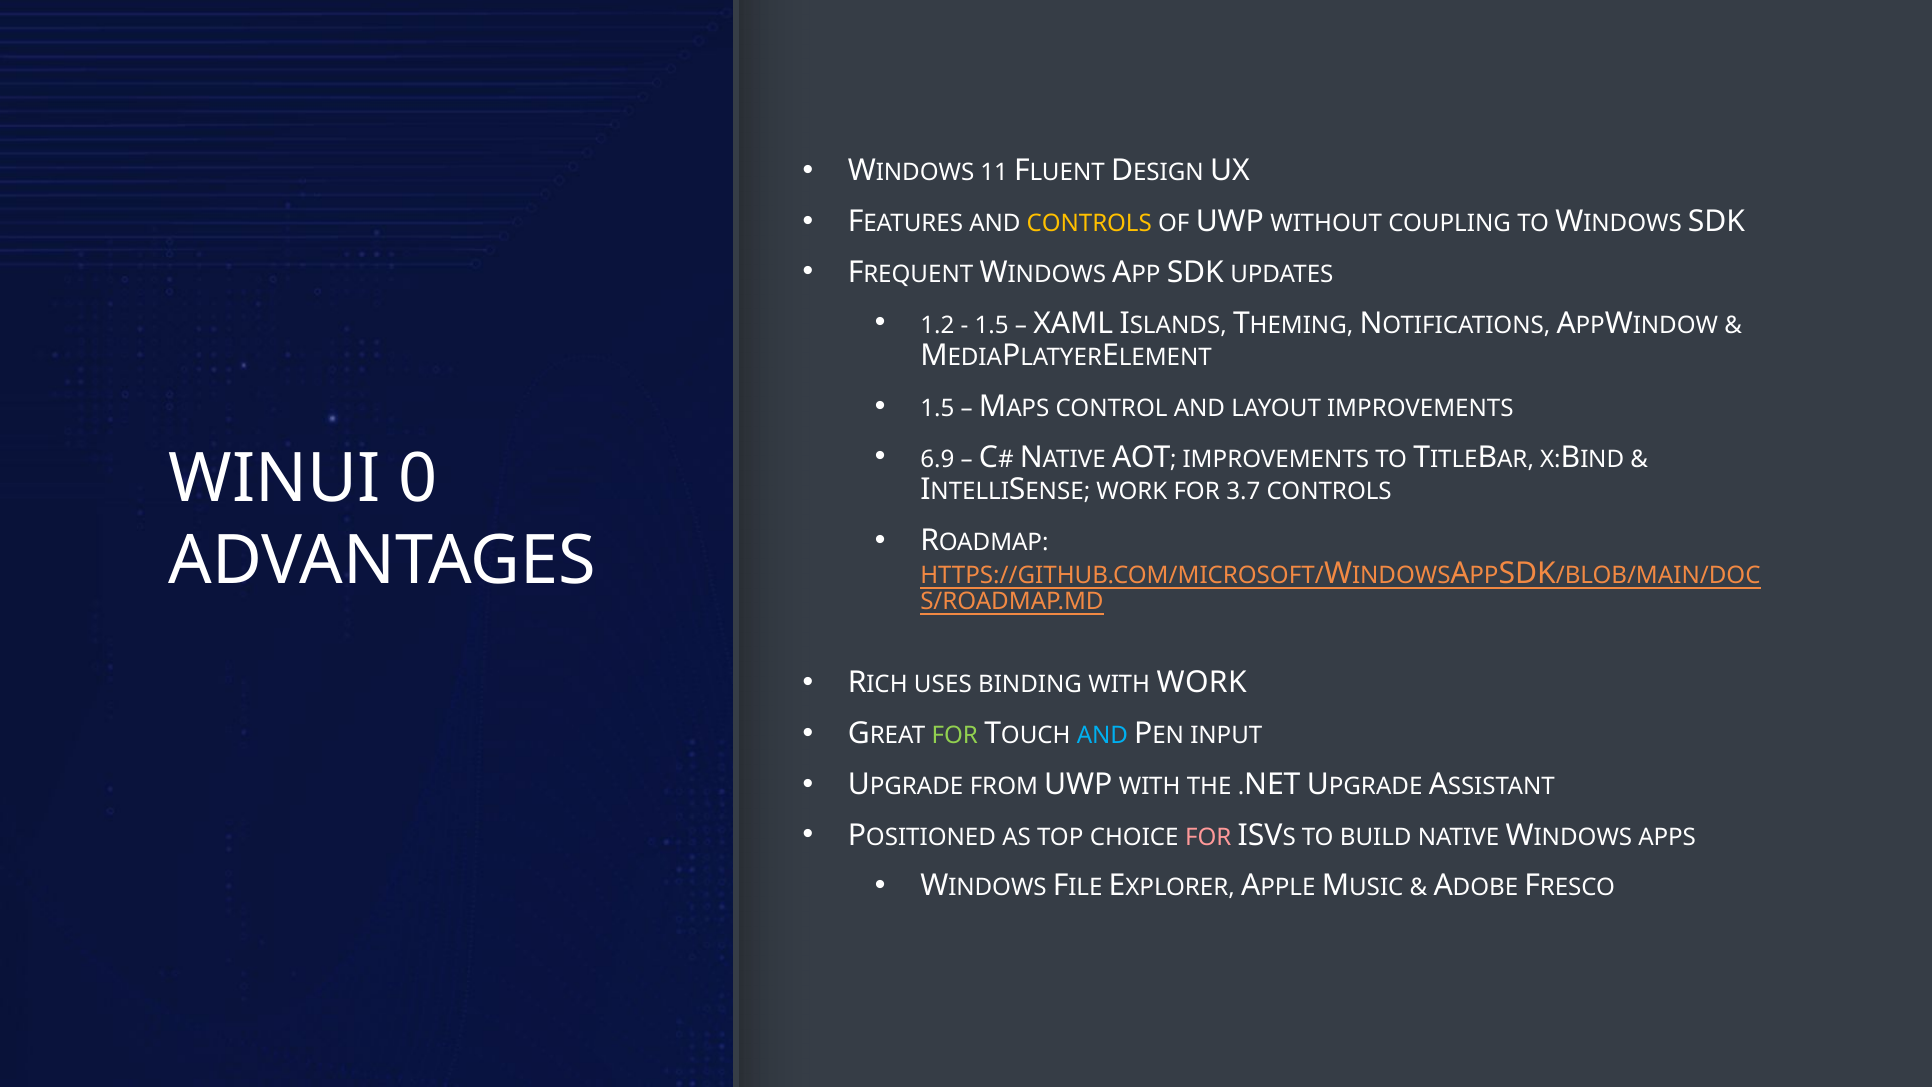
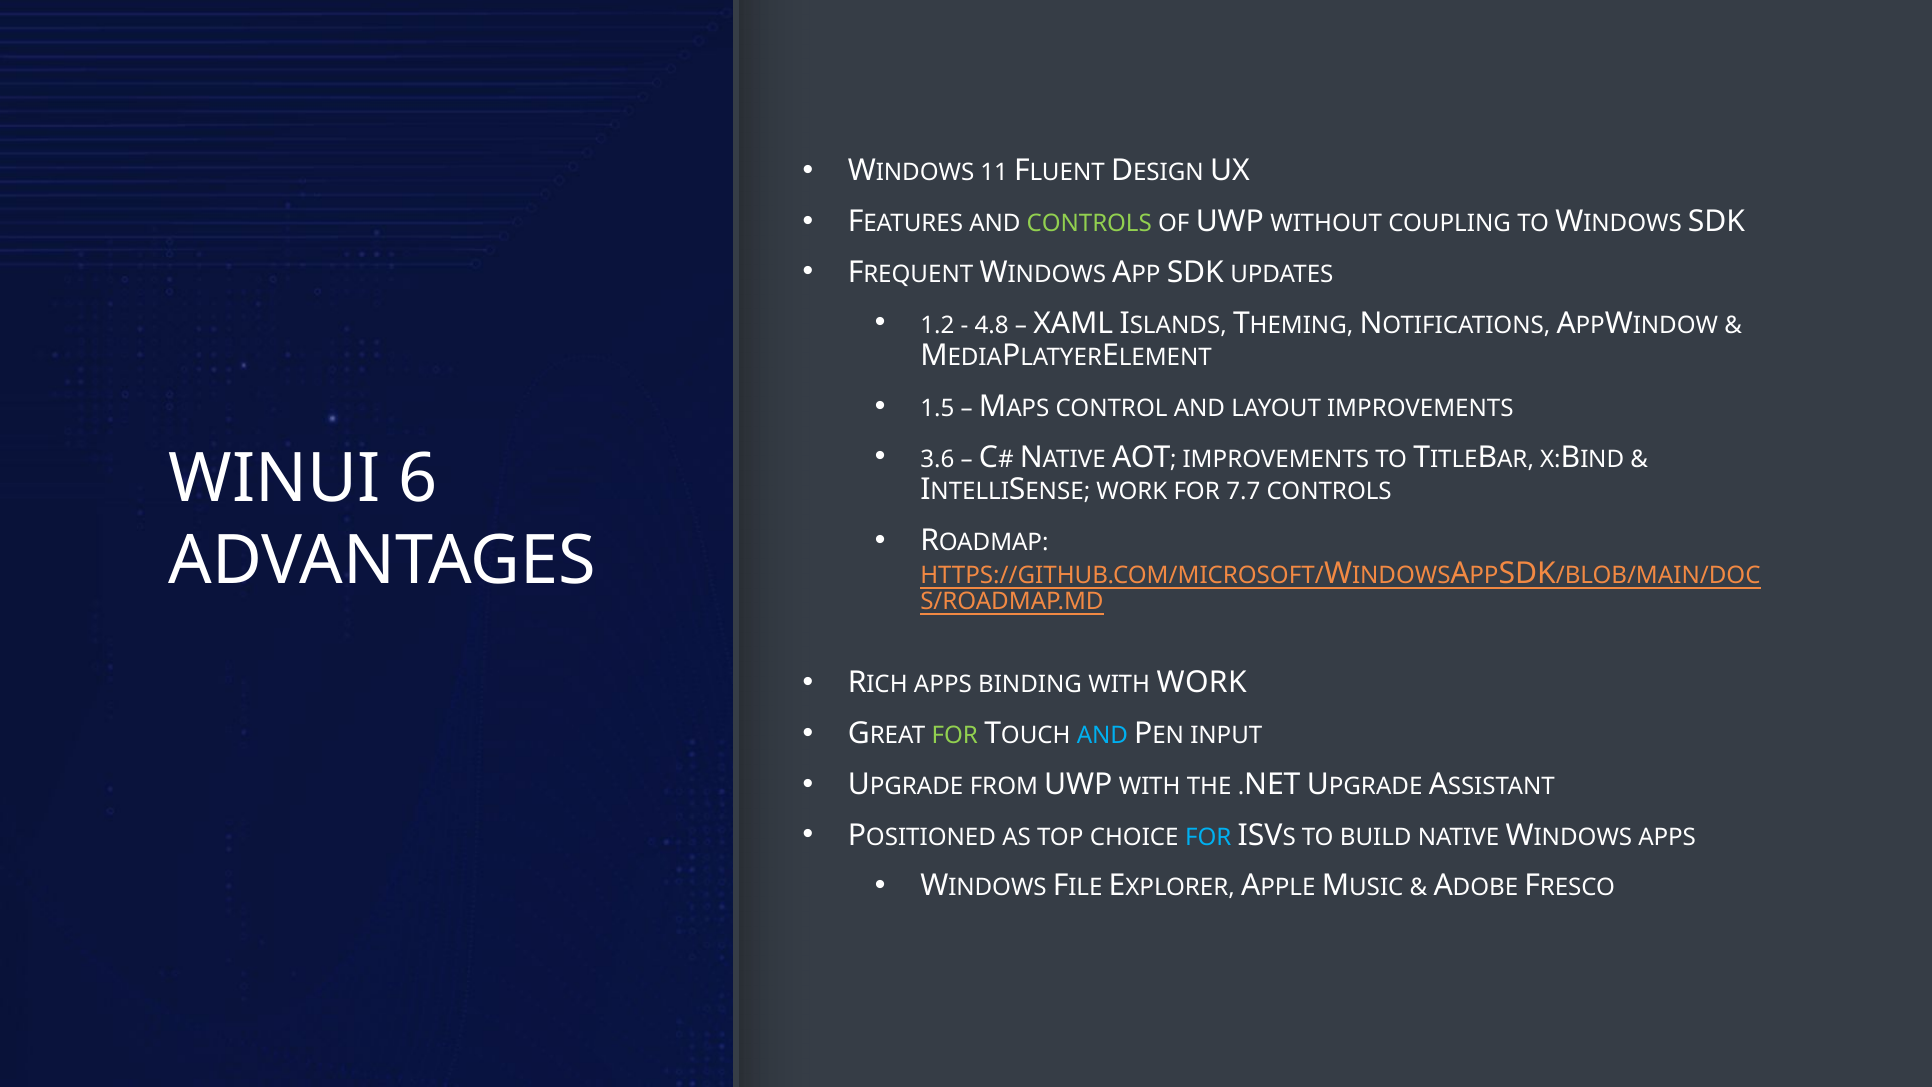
CONTROLS at (1089, 223) colour: yellow -> light green
1.5 at (992, 325): 1.5 -> 4.8
6.9: 6.9 -> 3.6
0: 0 -> 6
3.7: 3.7 -> 7.7
RICH USES: USES -> APPS
FOR at (1208, 837) colour: pink -> light blue
